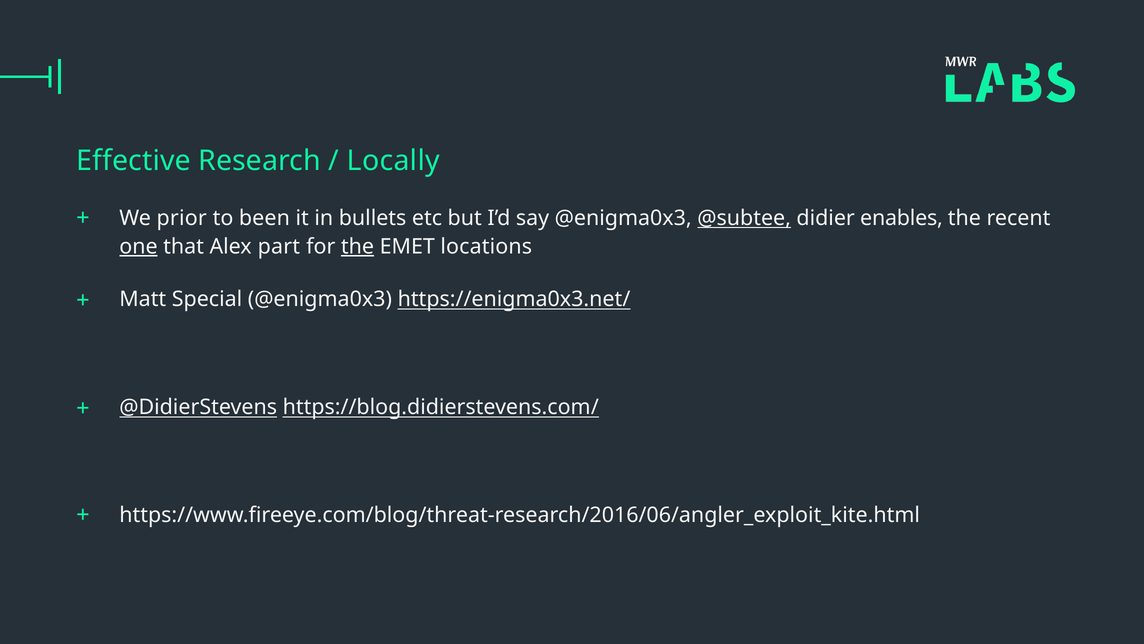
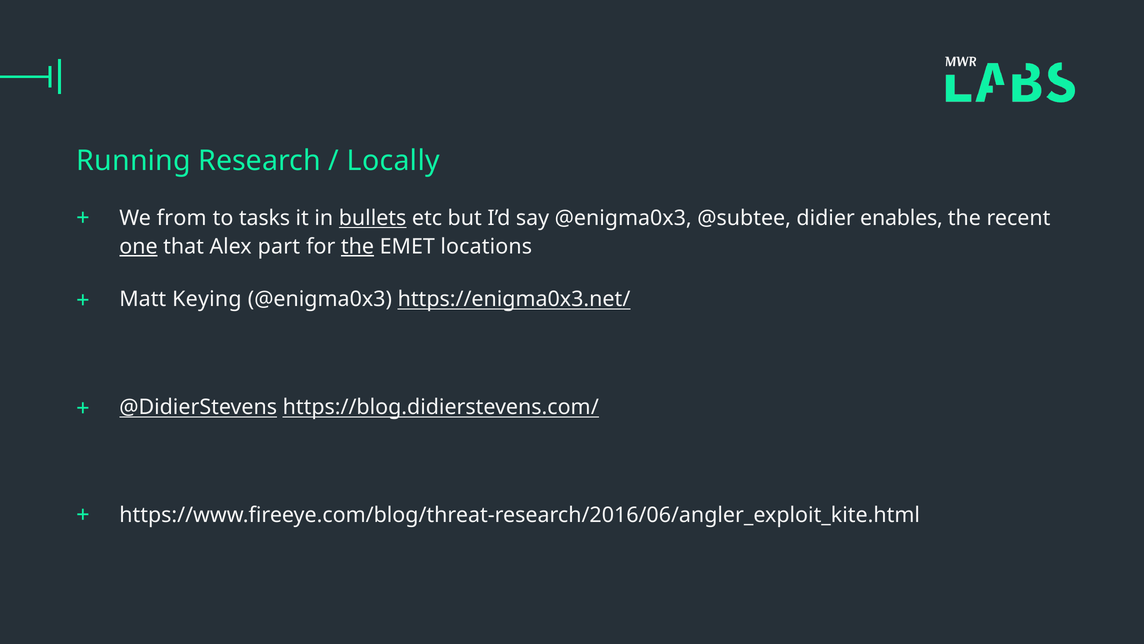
Effective: Effective -> Running
prior: prior -> from
been: been -> tasks
bullets underline: none -> present
@subtee underline: present -> none
Special: Special -> Keying
